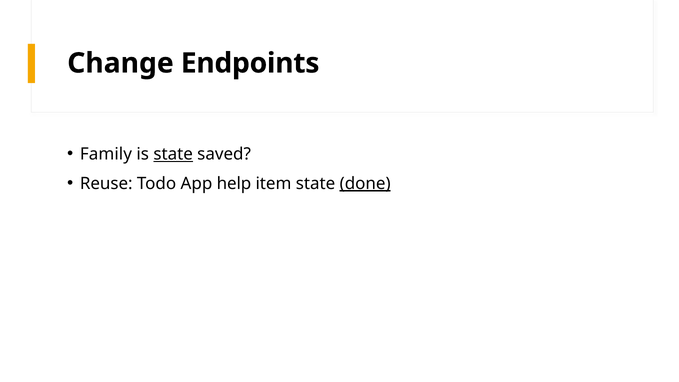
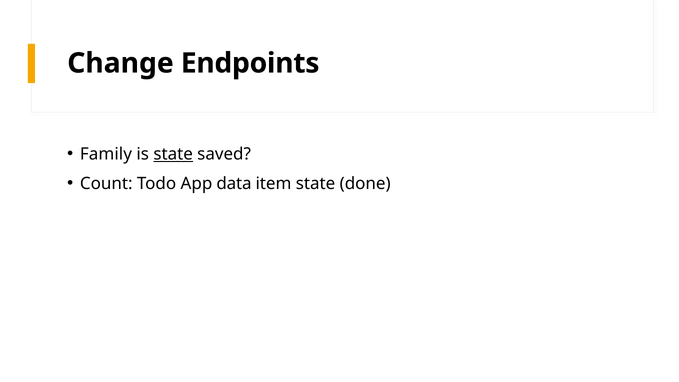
Reuse: Reuse -> Count
help: help -> data
done underline: present -> none
